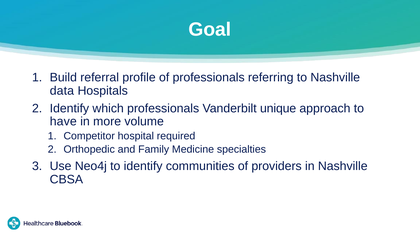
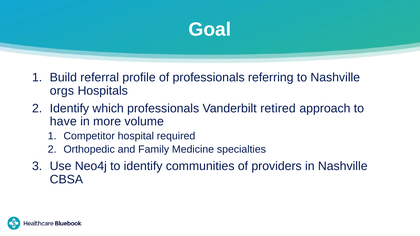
data: data -> orgs
unique: unique -> retired
